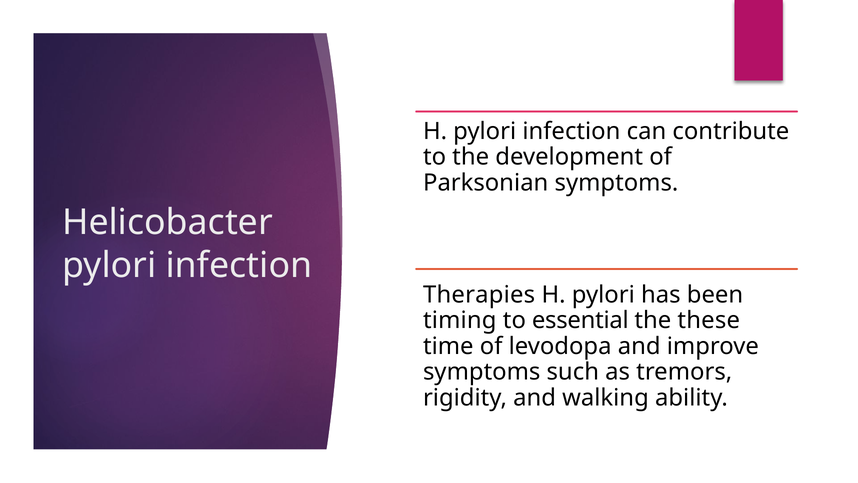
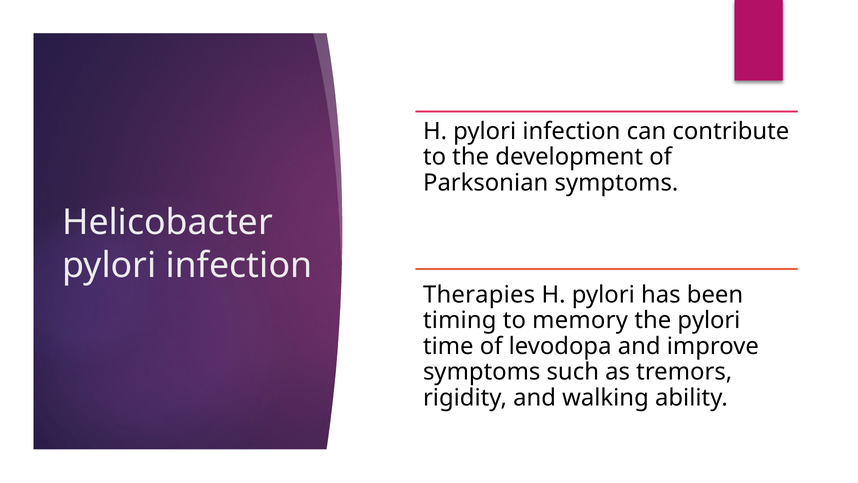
essential: essential -> memory
the these: these -> pylori
